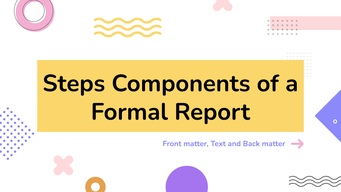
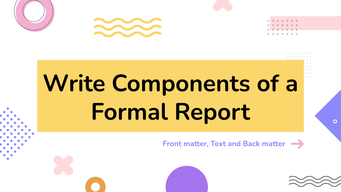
Steps: Steps -> Write
